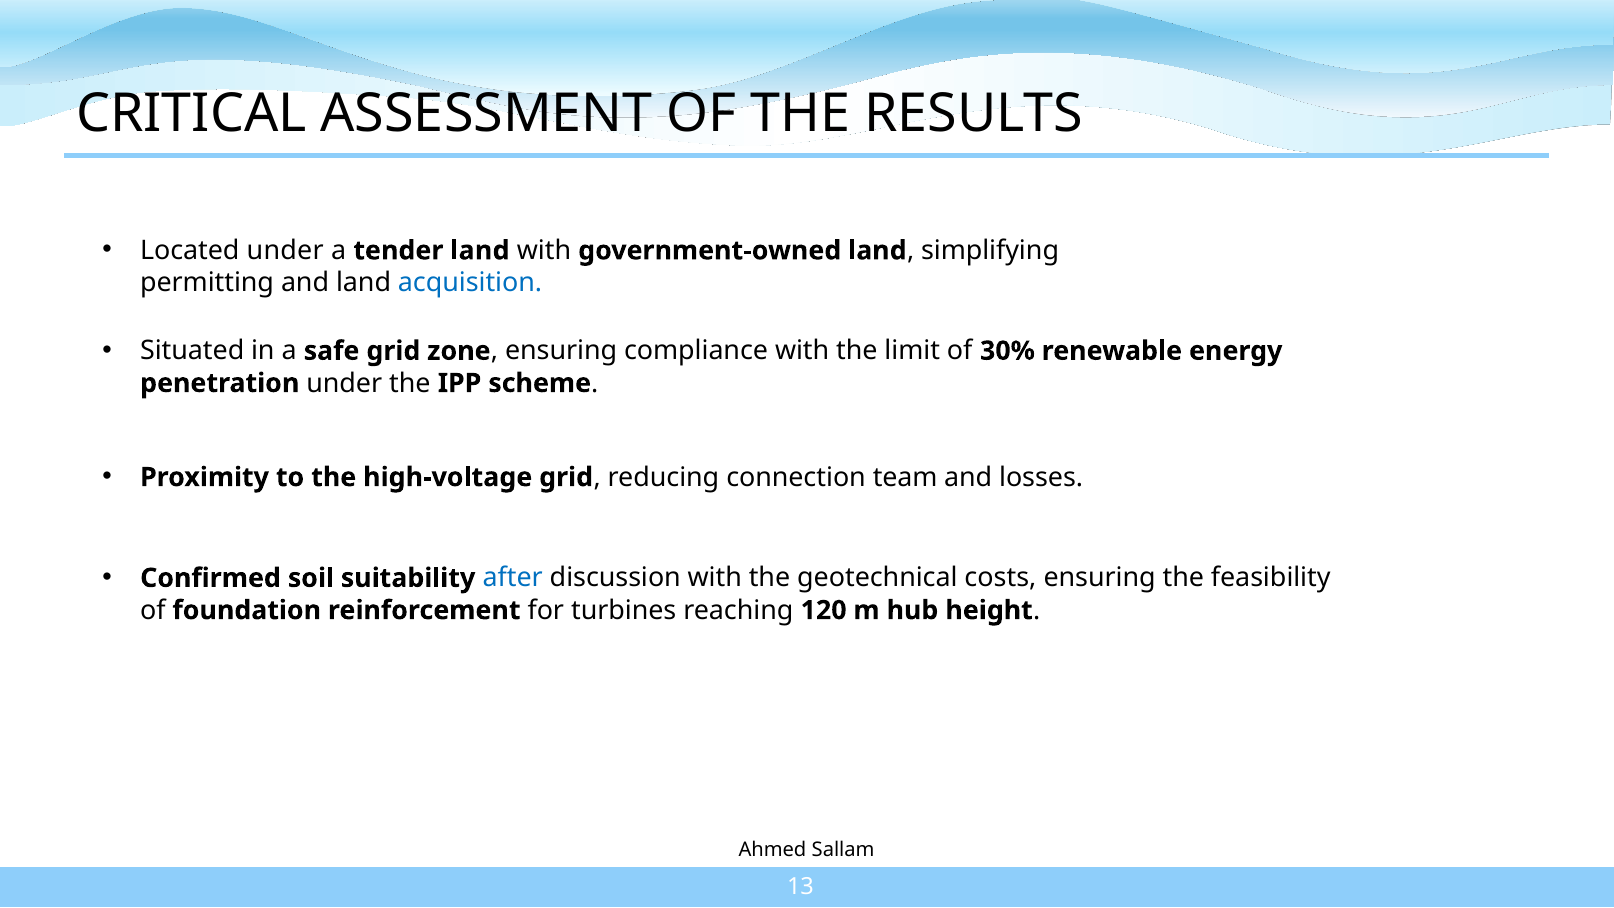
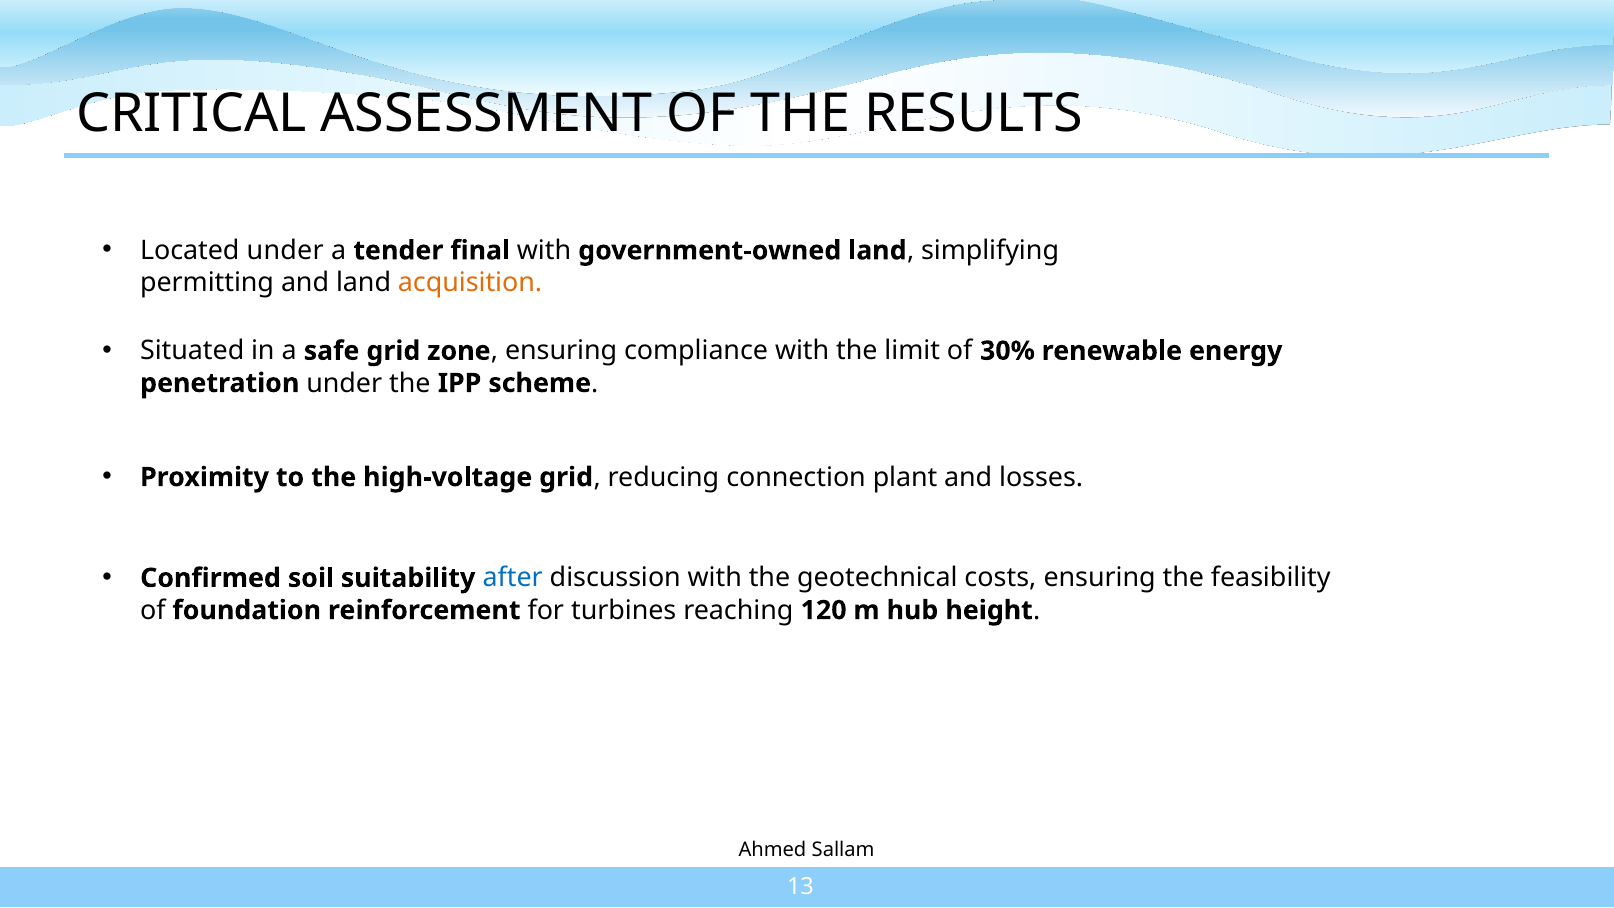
tender land: land -> final
acquisition colour: blue -> orange
team: team -> plant
